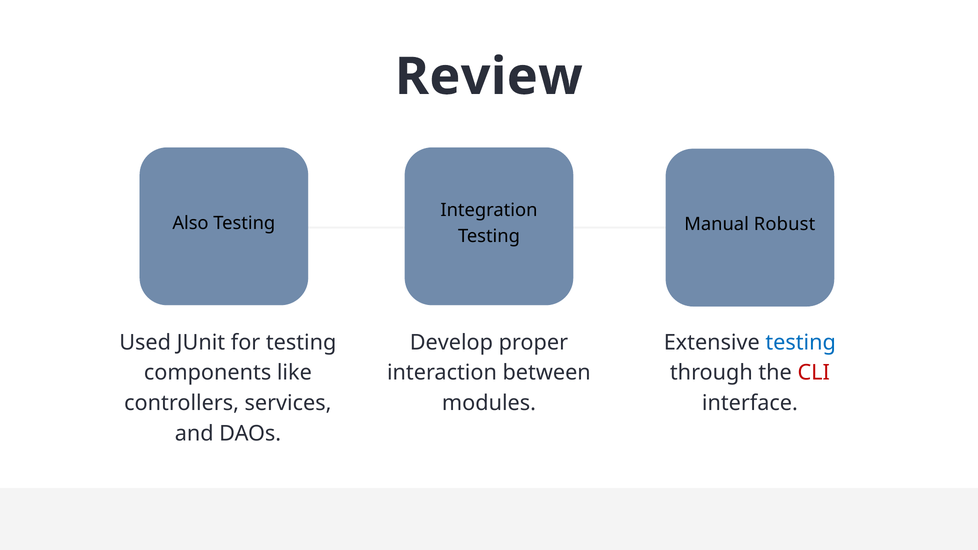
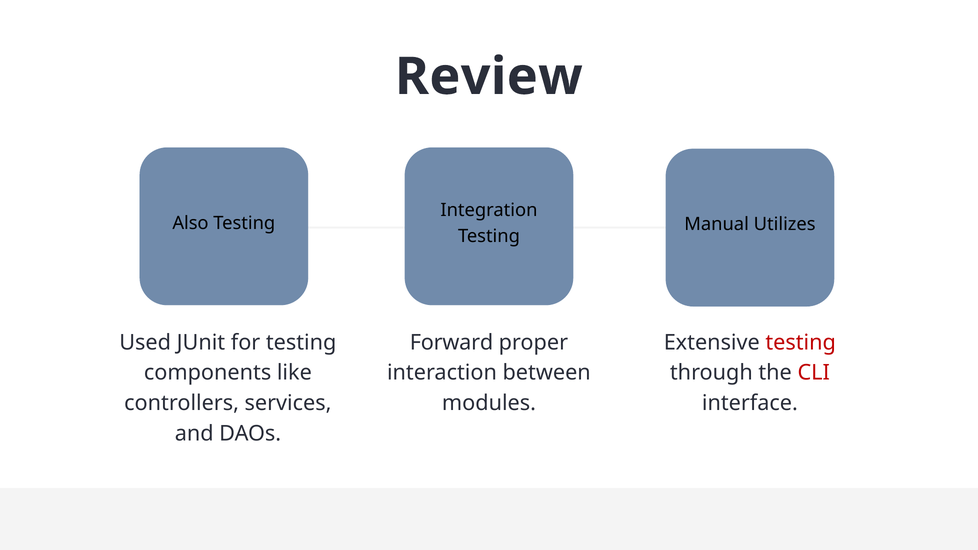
Robust: Robust -> Utilizes
Develop: Develop -> Forward
testing at (801, 343) colour: blue -> red
